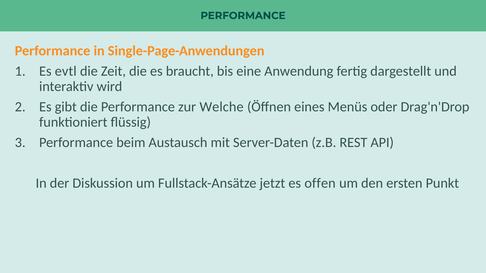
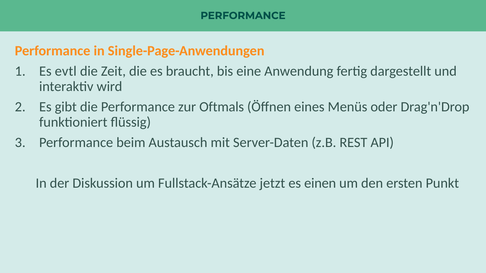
Welche: Welche -> Oftmals
offen: offen -> einen
